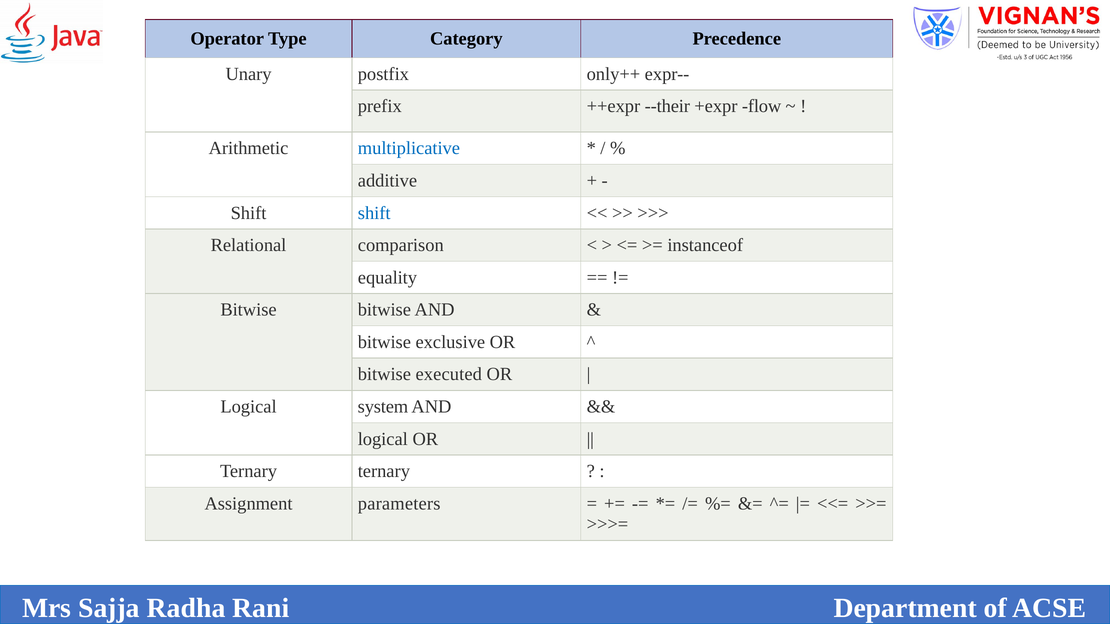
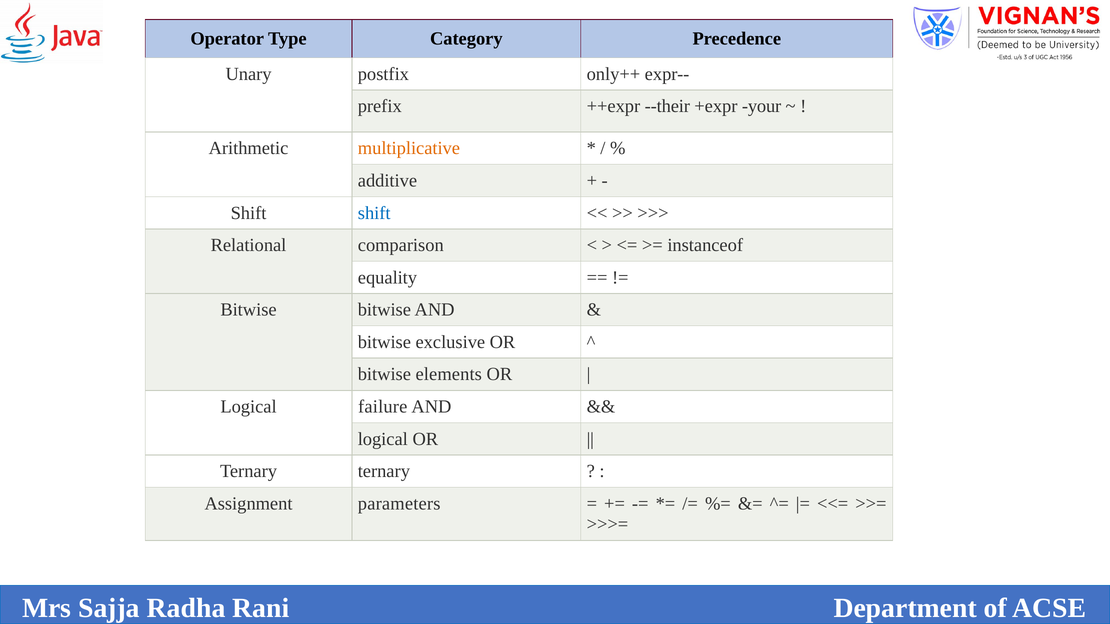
flow: flow -> your
multiplicative colour: blue -> orange
executed: executed -> elements
system: system -> failure
